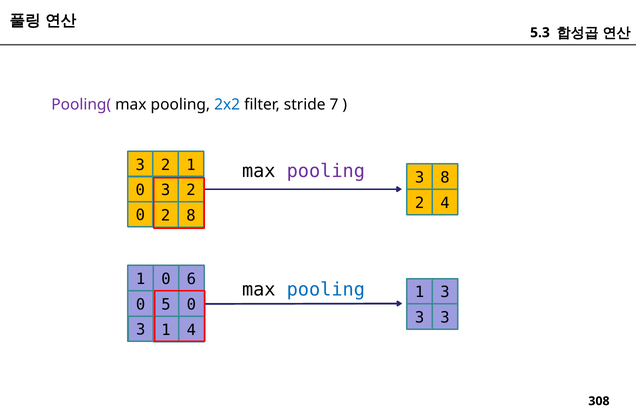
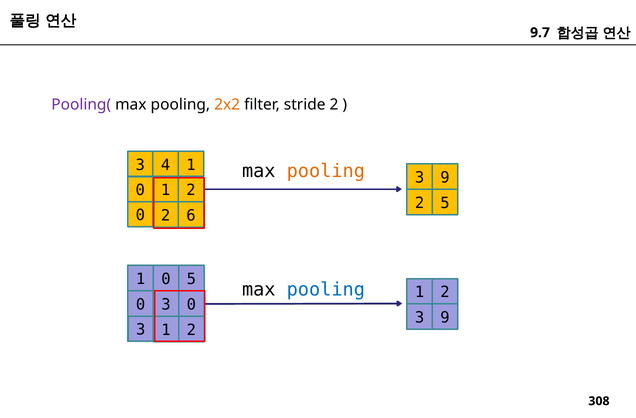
5.3: 5.3 -> 9.7
2x2 colour: blue -> orange
stride 7: 7 -> 2
2 at (166, 165): 2 -> 4
pooling at (326, 171) colour: purple -> orange
8 at (445, 177): 8 -> 9
3 at (166, 190): 3 -> 1
2 4: 4 -> 5
2 8: 8 -> 6
0 6: 6 -> 5
3 at (445, 292): 3 -> 2
5 at (166, 304): 5 -> 3
3 at (445, 318): 3 -> 9
4 at (191, 330): 4 -> 2
